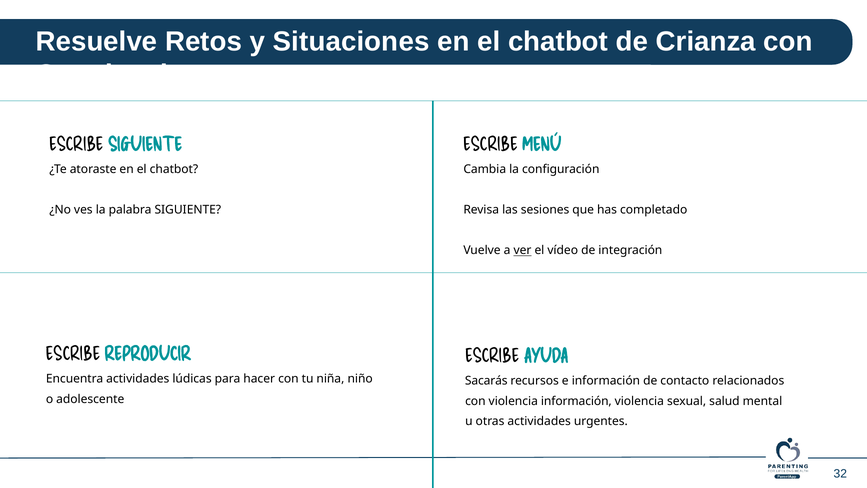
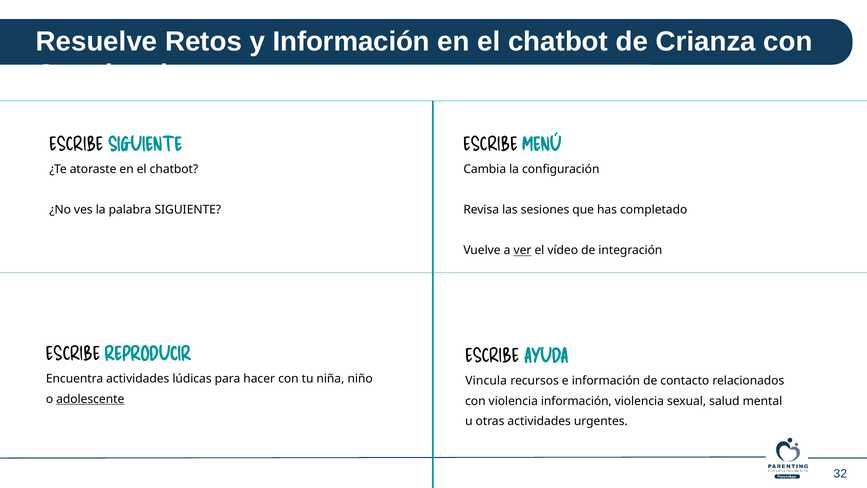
y Situaciones: Situaciones -> Información
Sacarás: Sacarás -> Vincula
adolescente underline: none -> present
